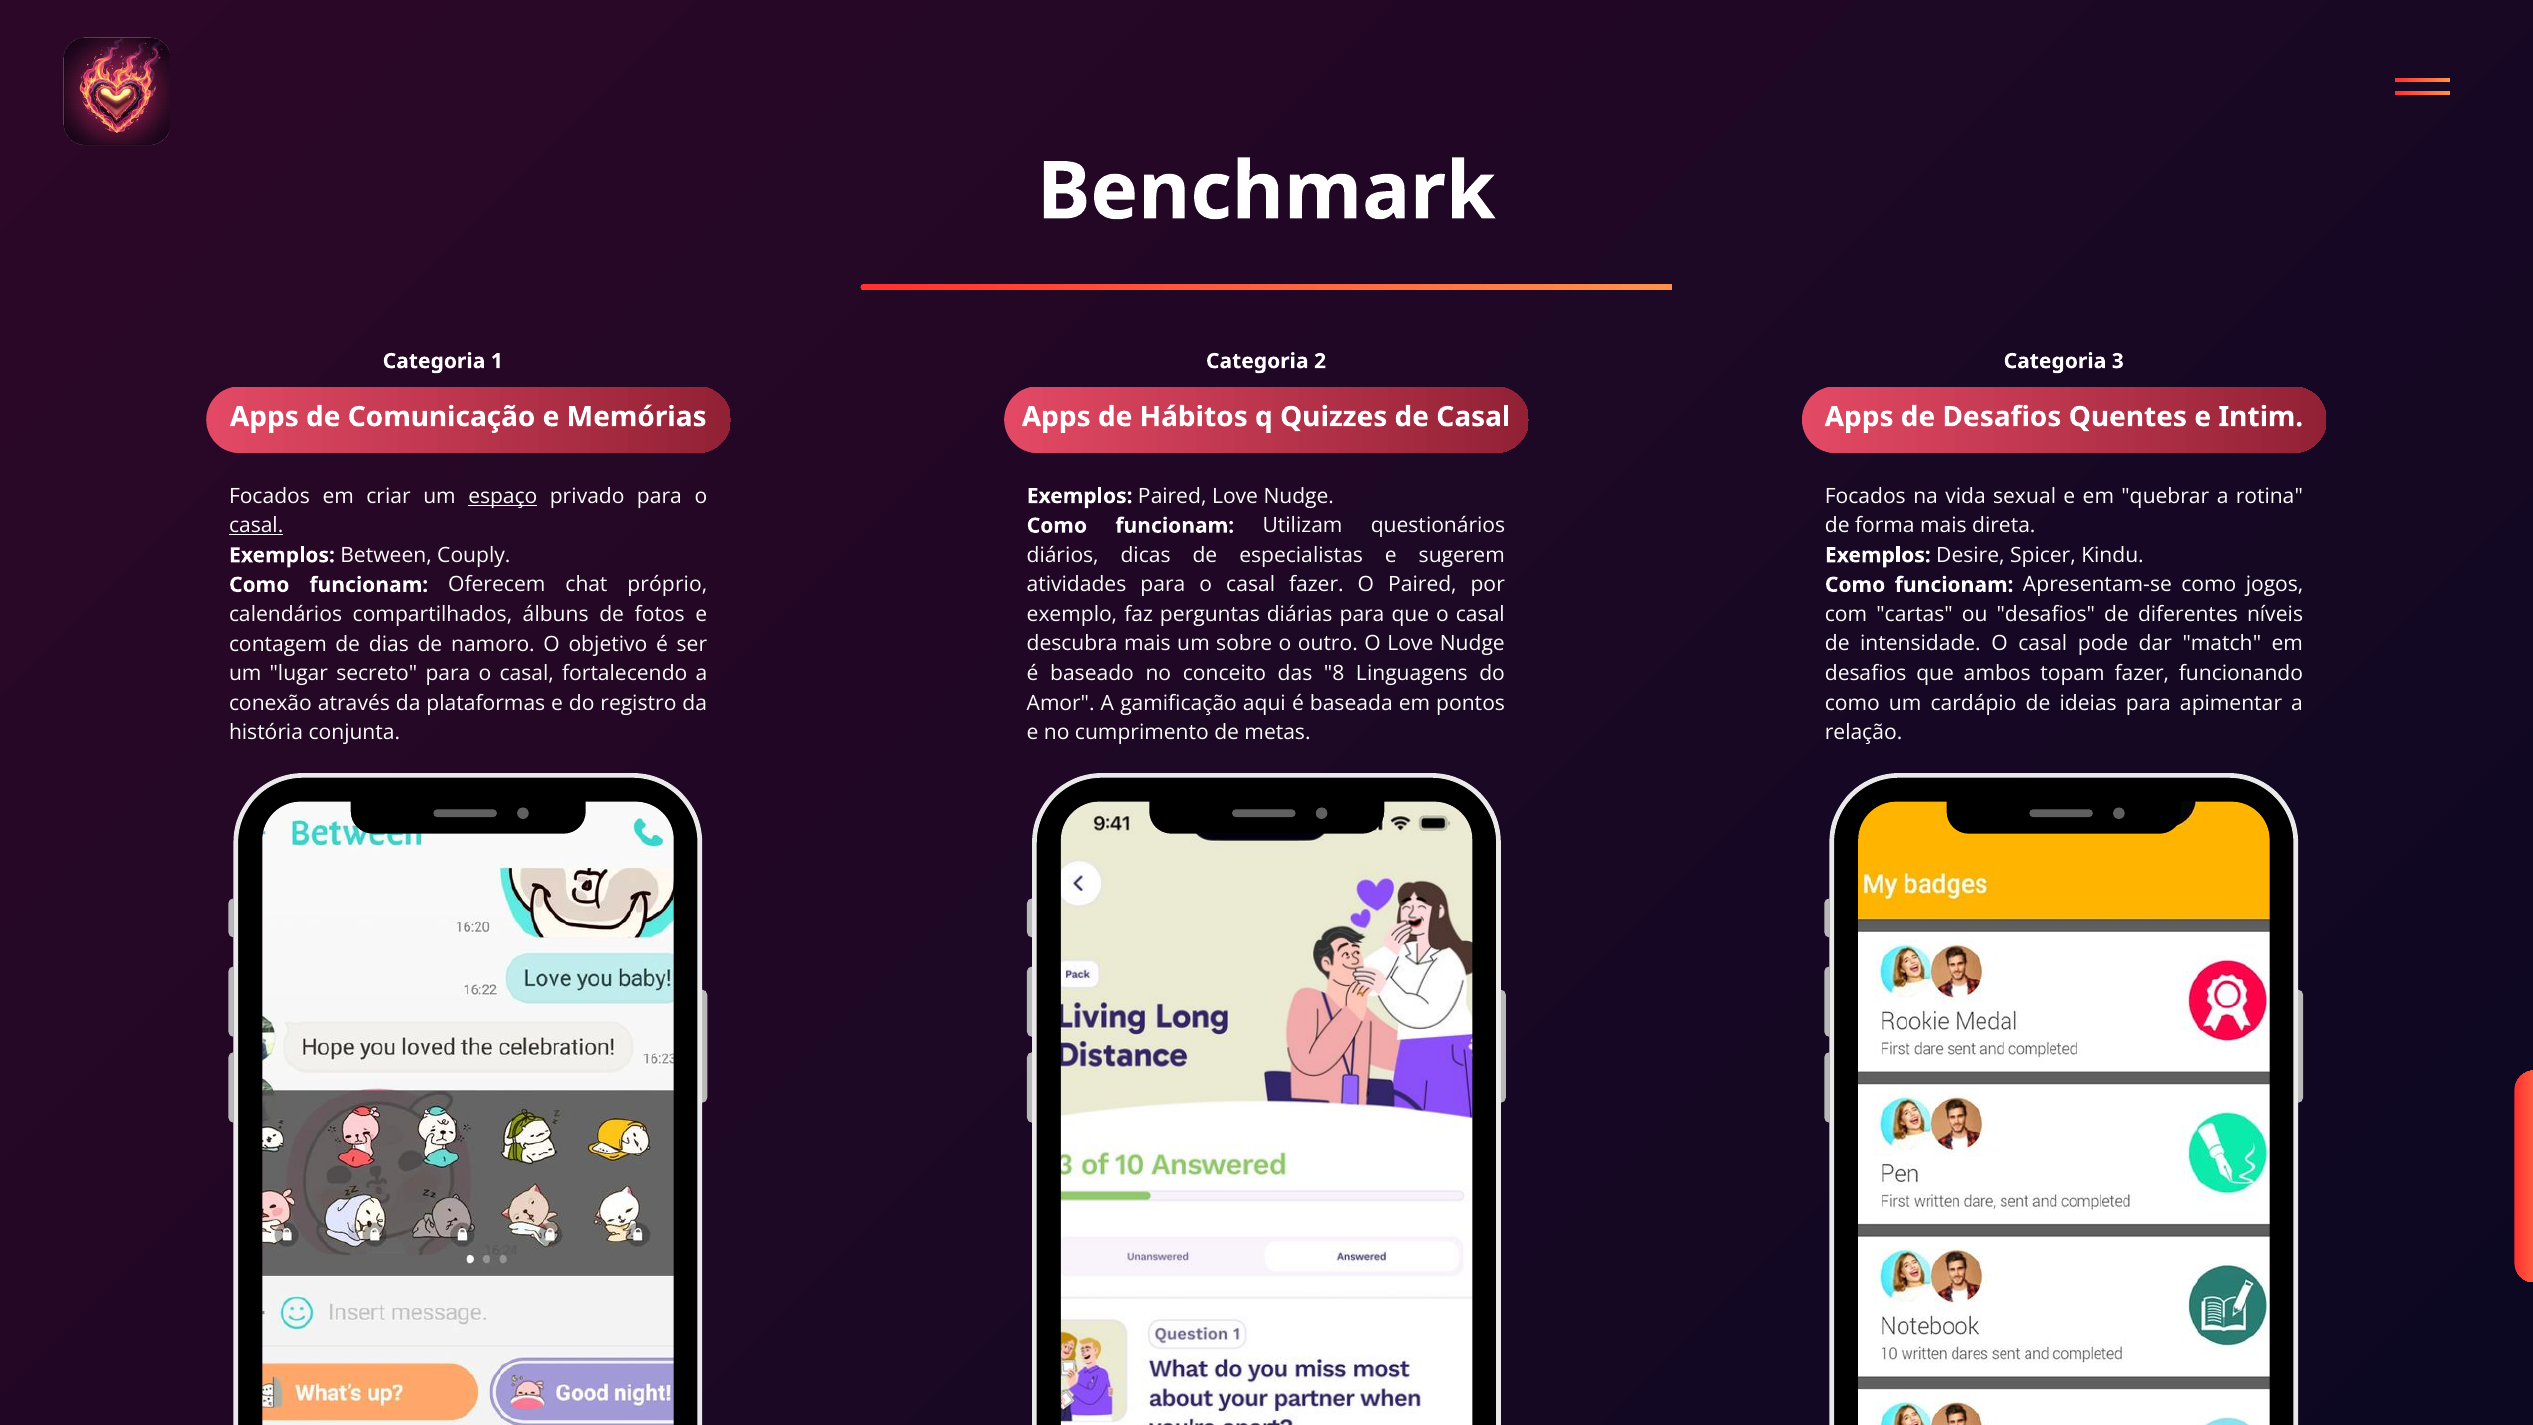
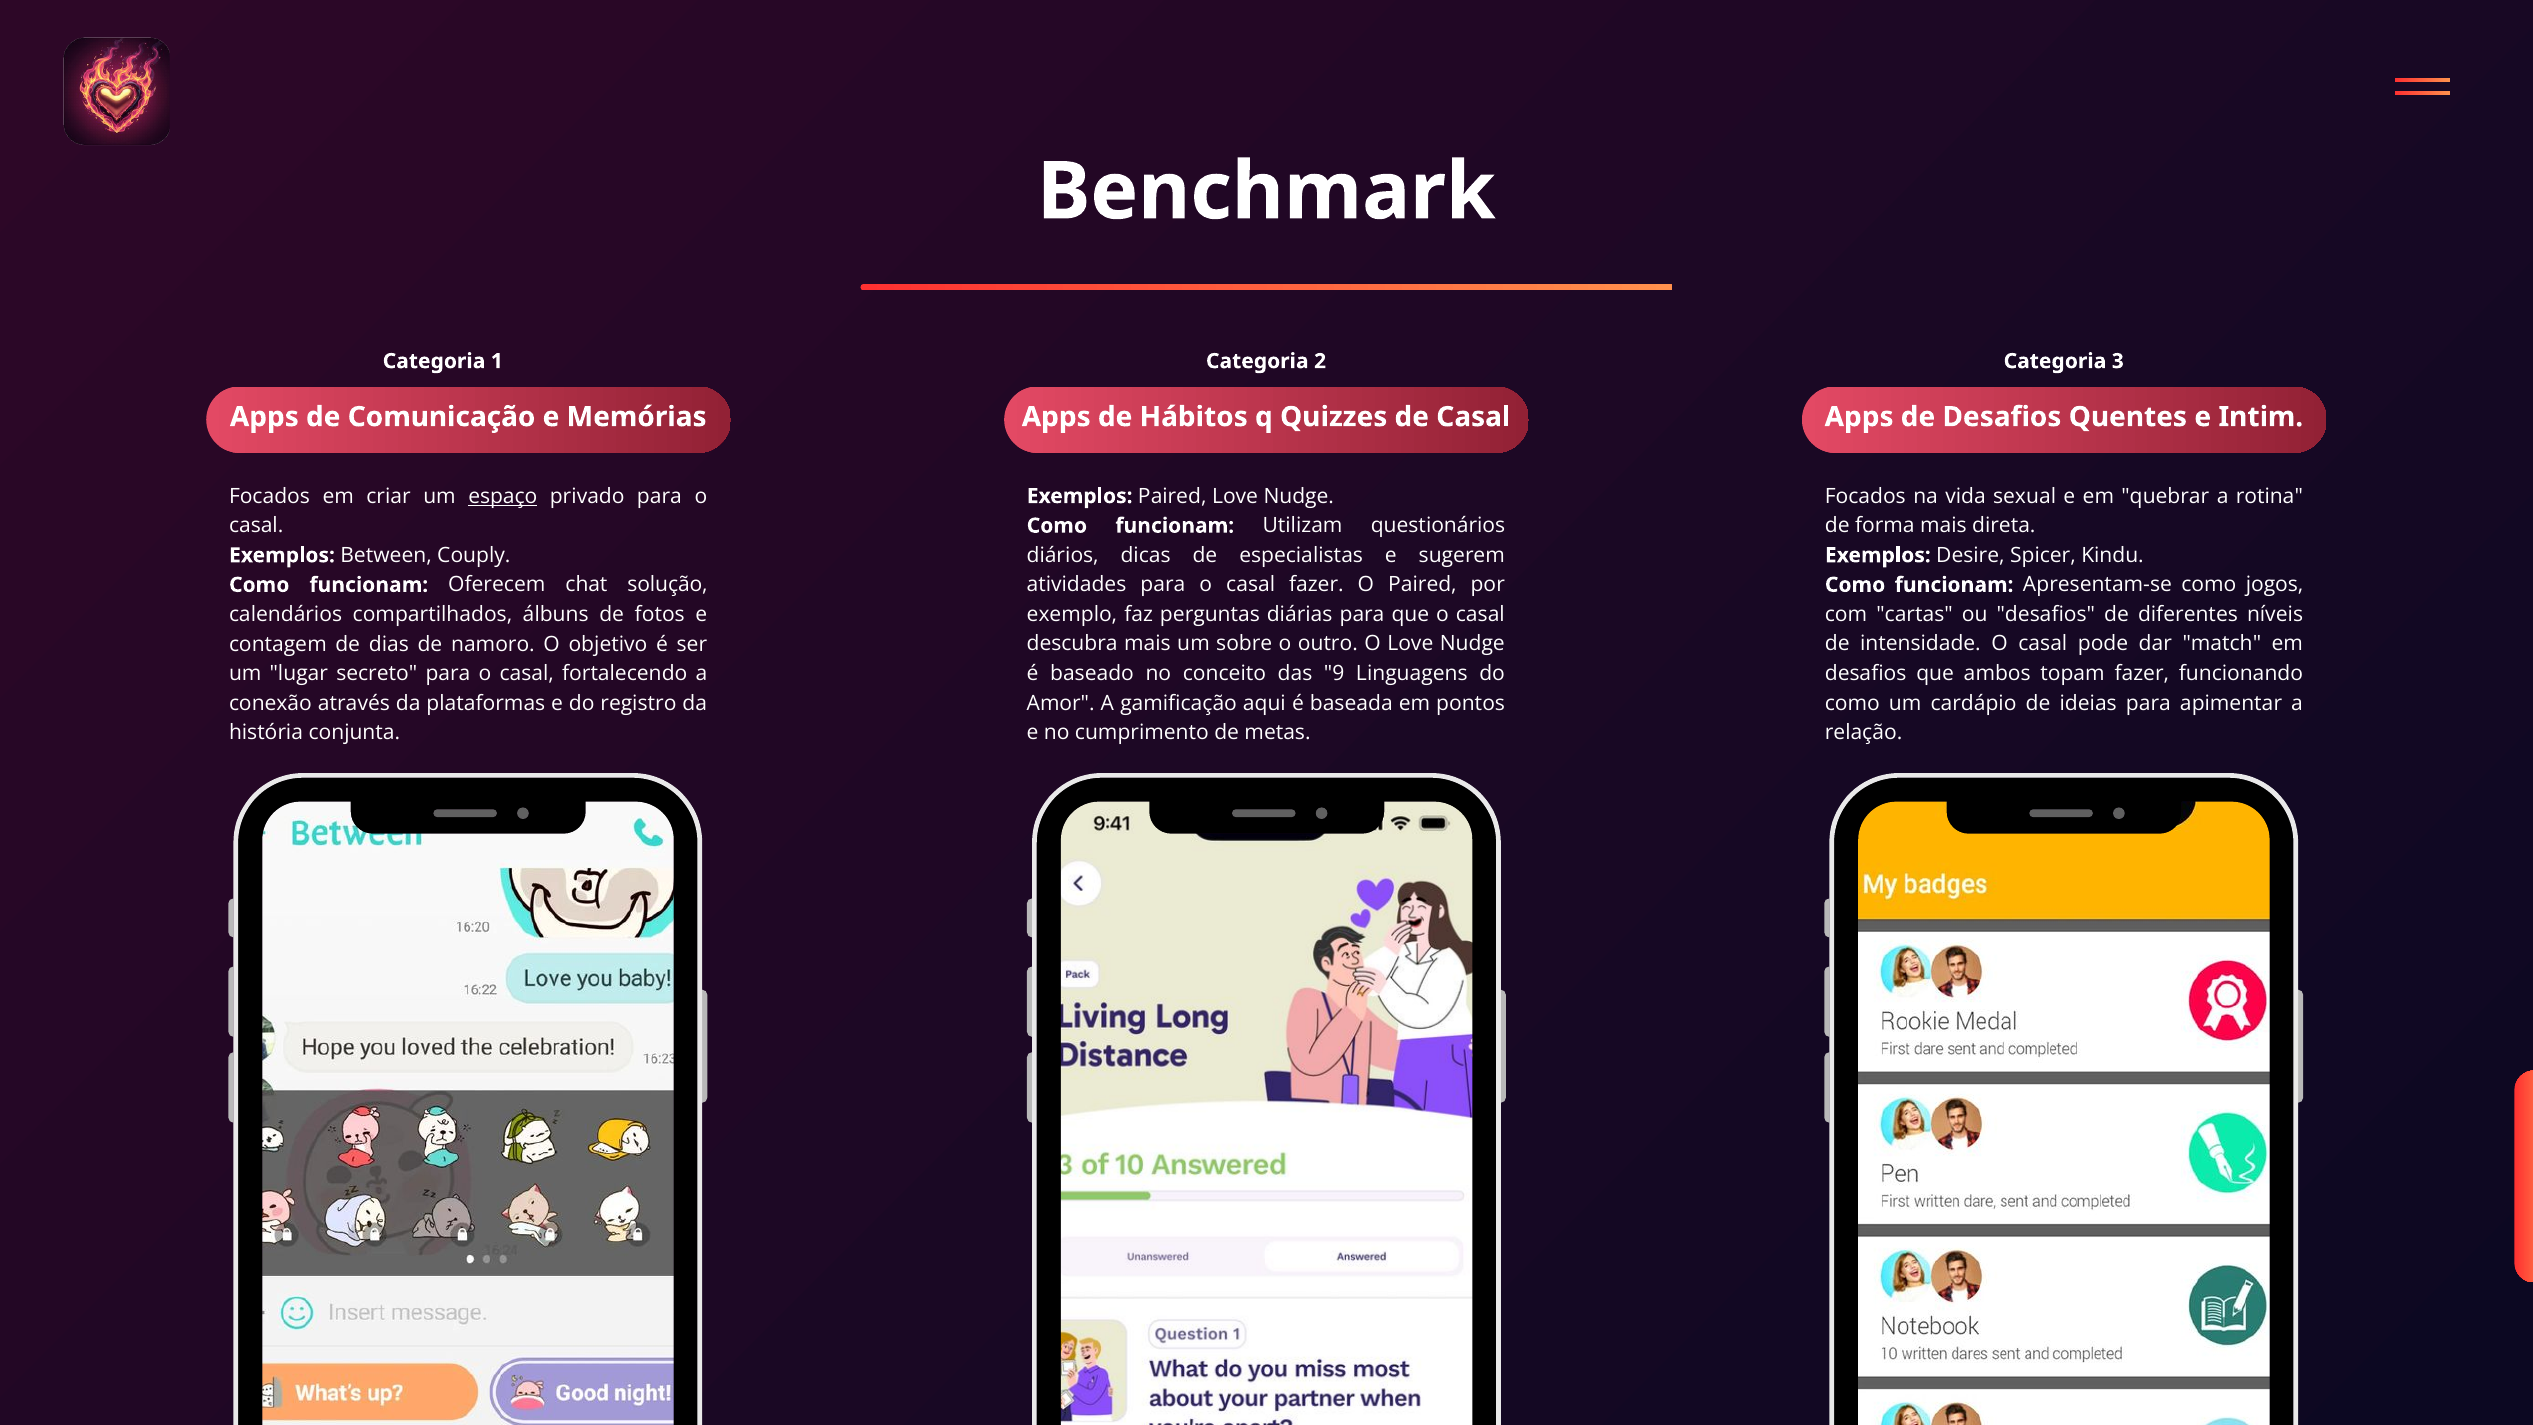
casal at (256, 526) underline: present -> none
próprio: próprio -> solução
8: 8 -> 9
